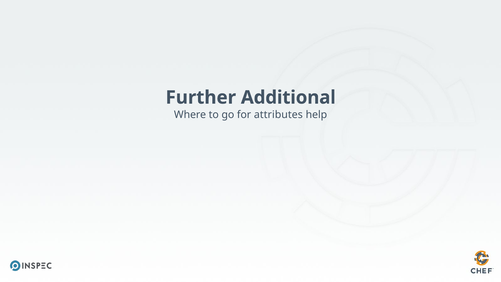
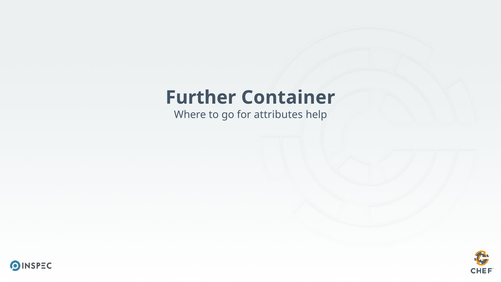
Additional: Additional -> Container
